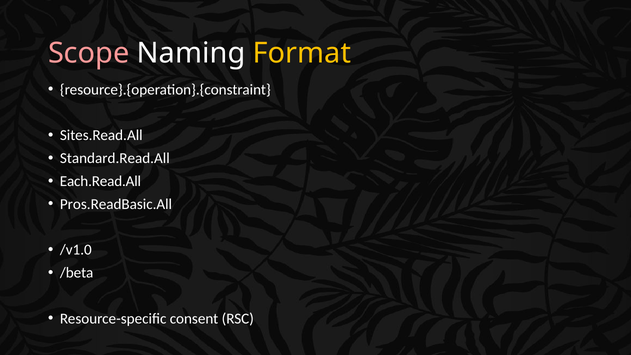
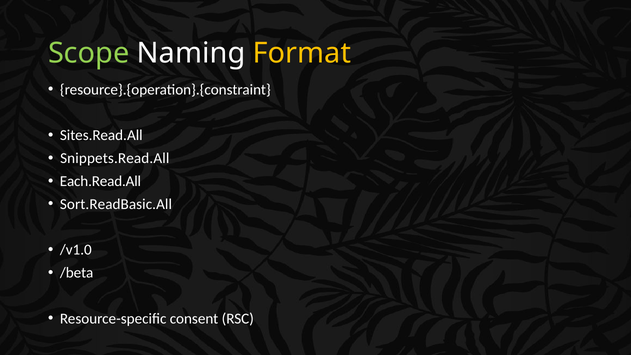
Scope colour: pink -> light green
Standard.Read.All: Standard.Read.All -> Snippets.Read.All
Pros.ReadBasic.All: Pros.ReadBasic.All -> Sort.ReadBasic.All
